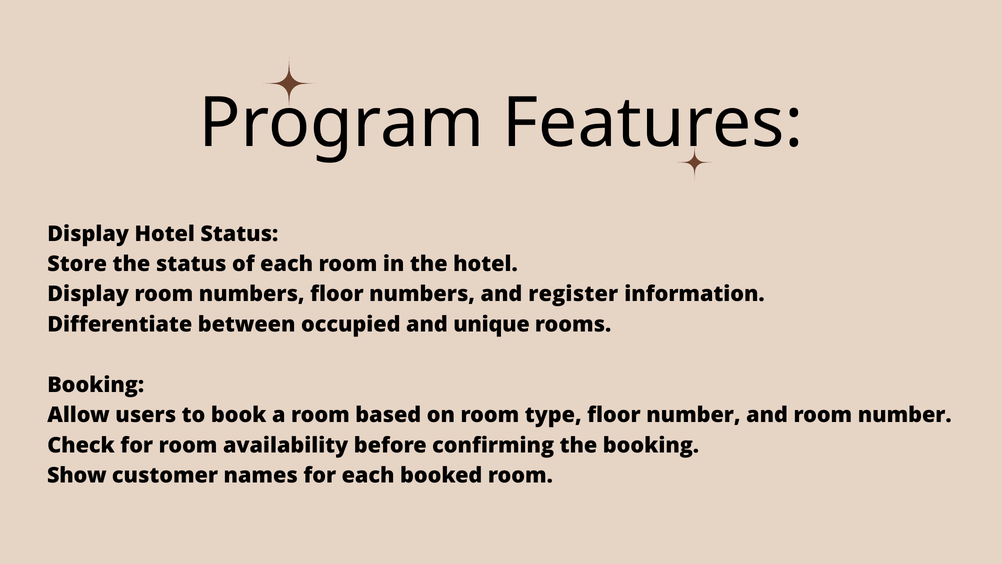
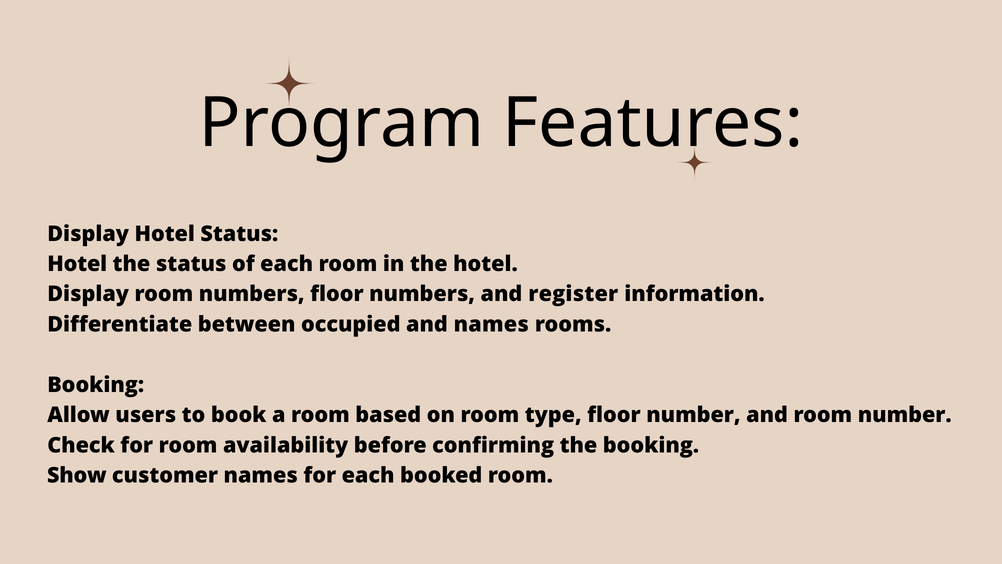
Store at (77, 264): Store -> Hotel
and unique: unique -> names
